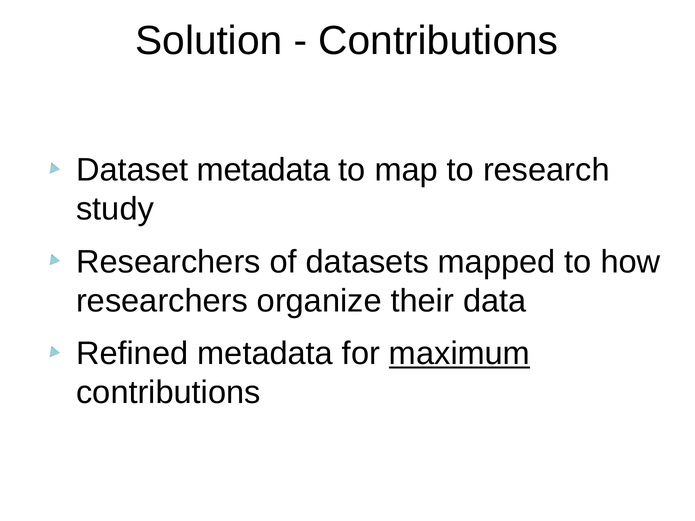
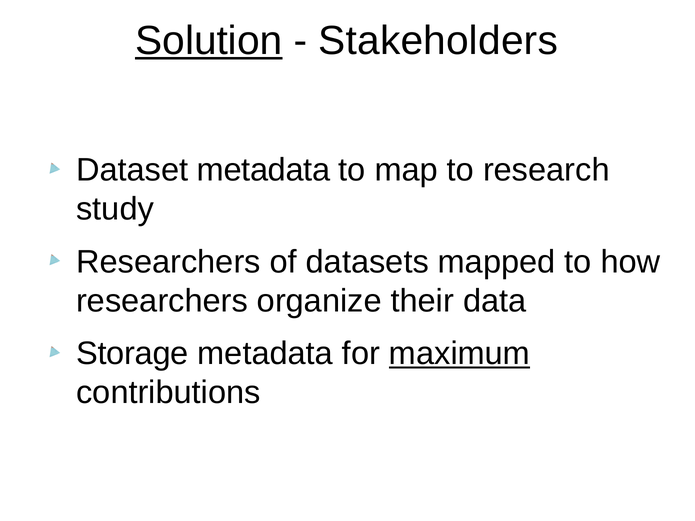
Solution underline: none -> present
Contributions at (438, 41): Contributions -> Stakeholders
Refined: Refined -> Storage
